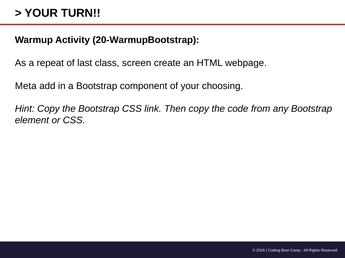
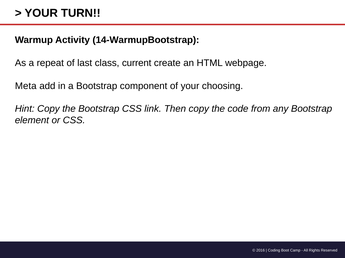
20-WarmupBootstrap: 20-WarmupBootstrap -> 14-WarmupBootstrap
screen: screen -> current
